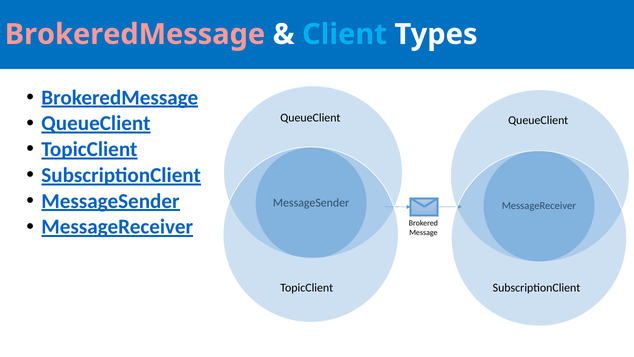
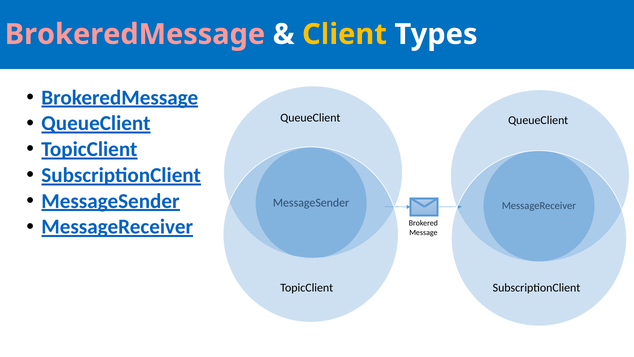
Client colour: light blue -> yellow
